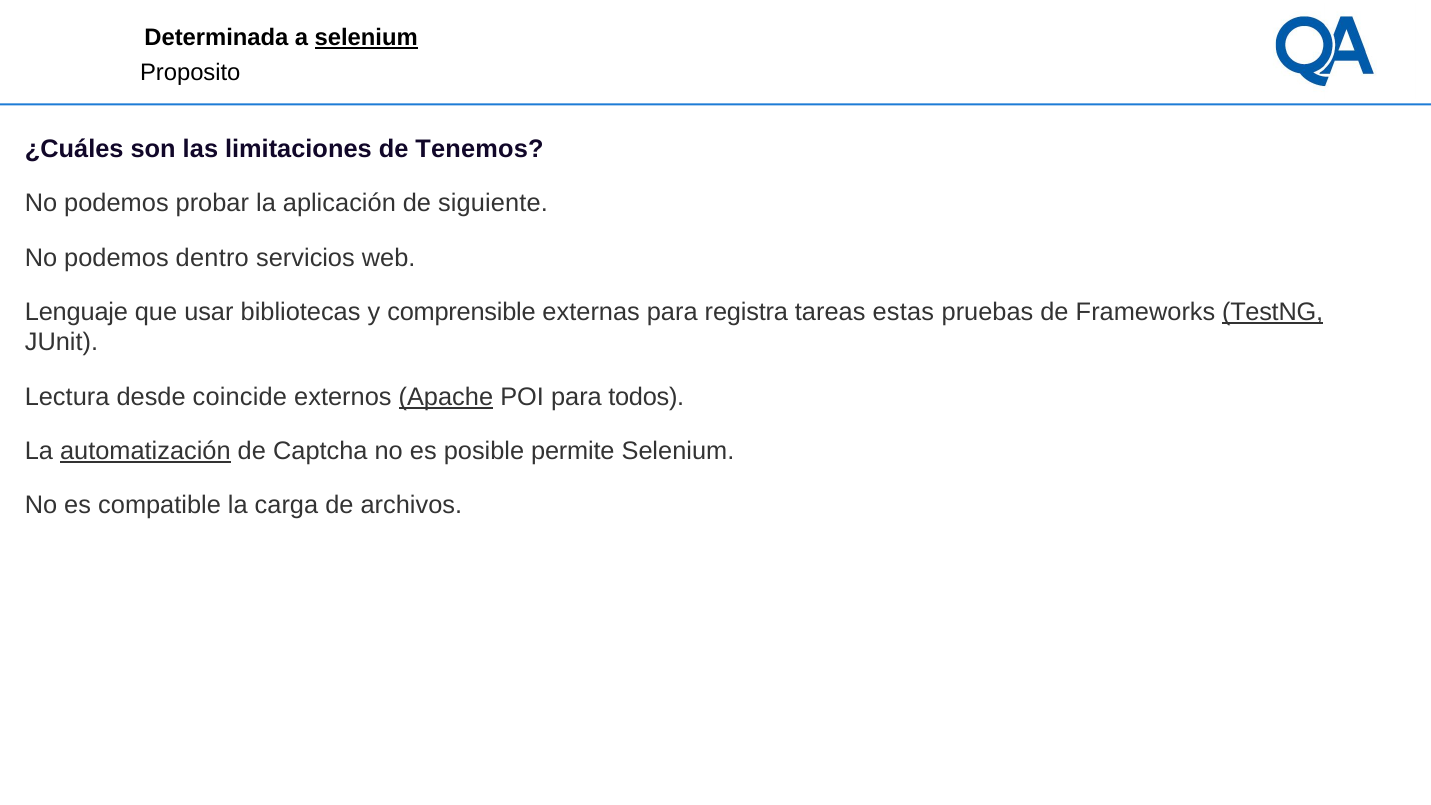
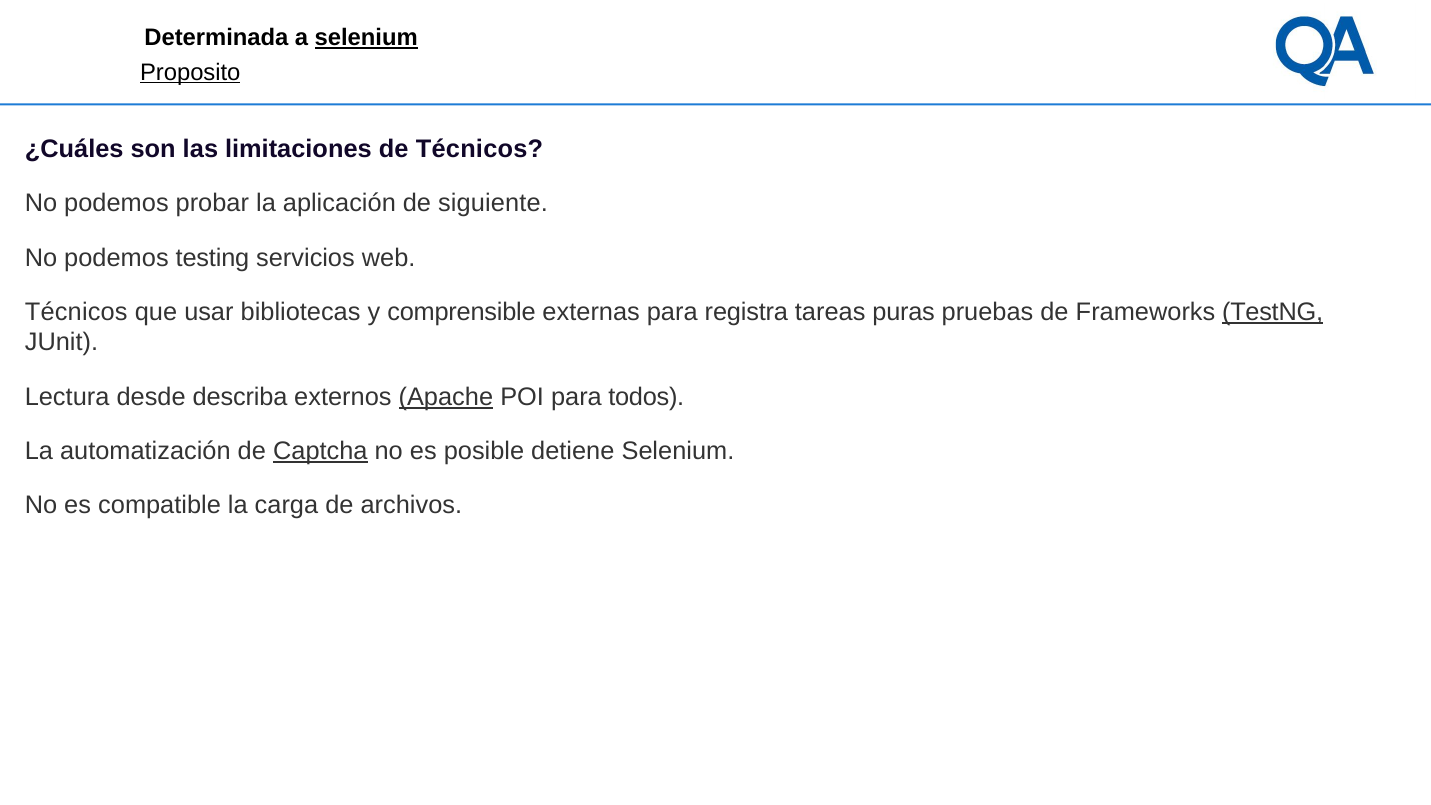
Proposito underline: none -> present
de Tenemos: Tenemos -> Técnicos
dentro: dentro -> testing
Lenguaje at (76, 312): Lenguaje -> Técnicos
estas: estas -> puras
coincide: coincide -> describa
automatización underline: present -> none
Captcha underline: none -> present
permite: permite -> detiene
